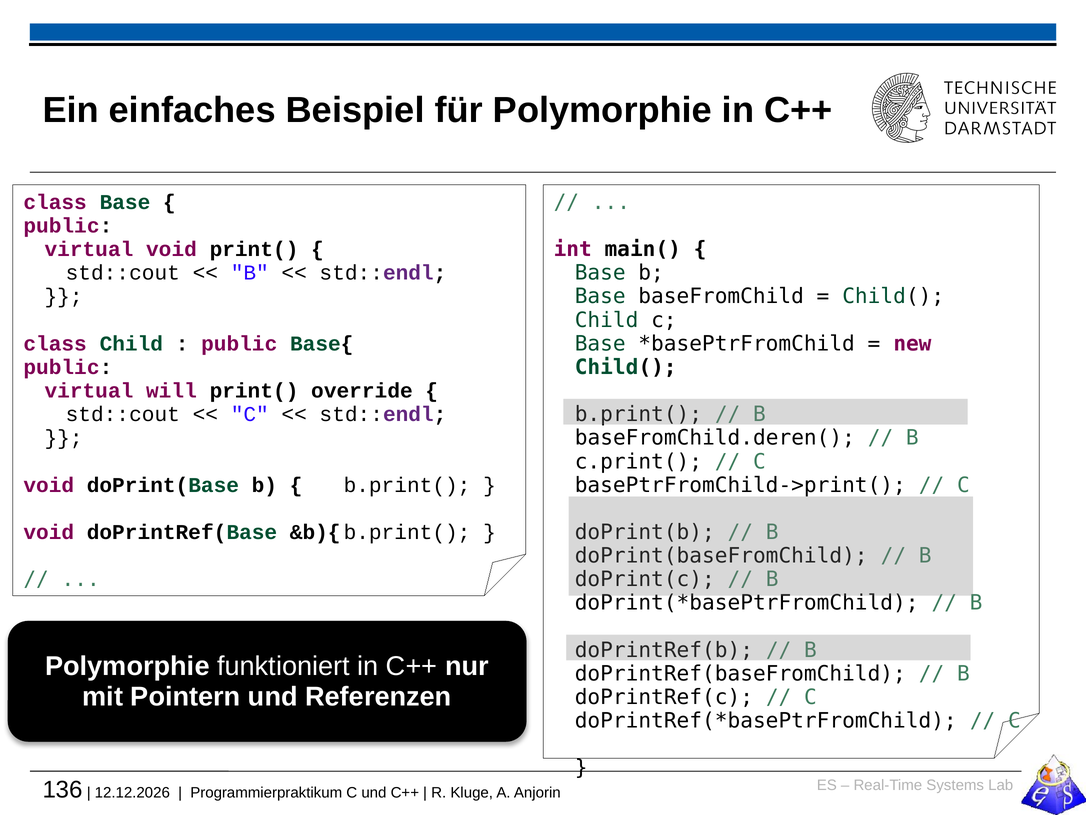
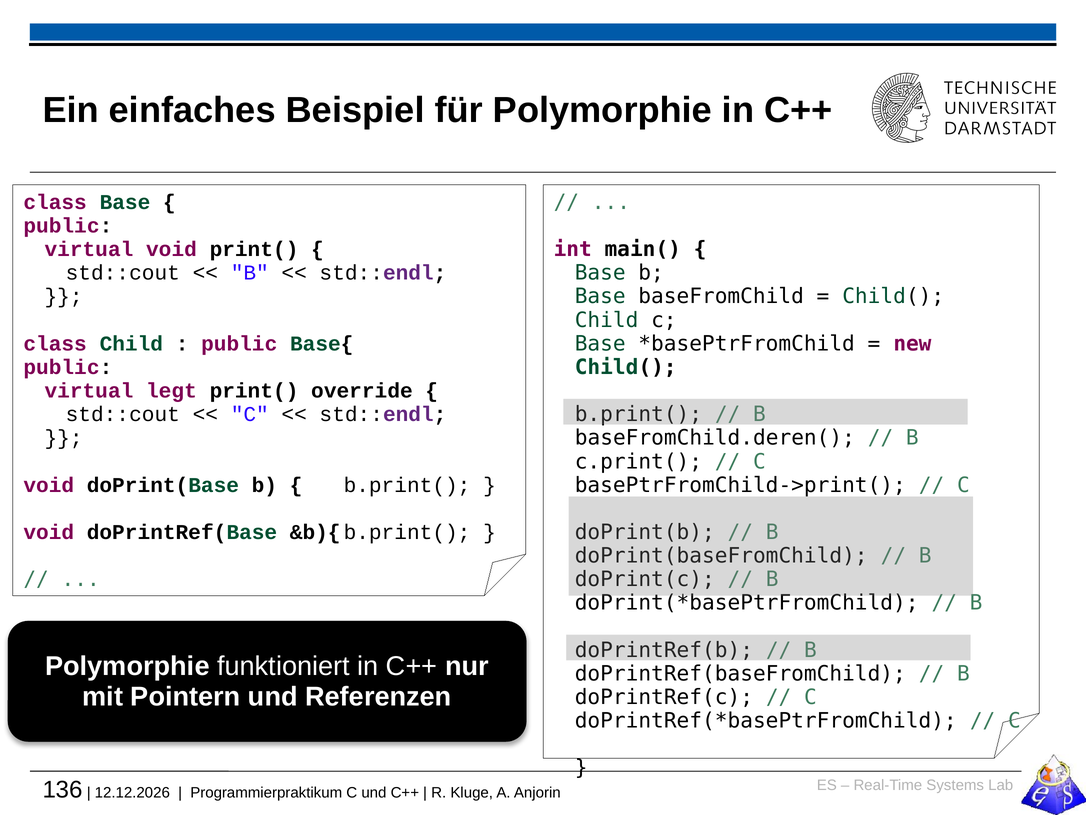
will: will -> legt
